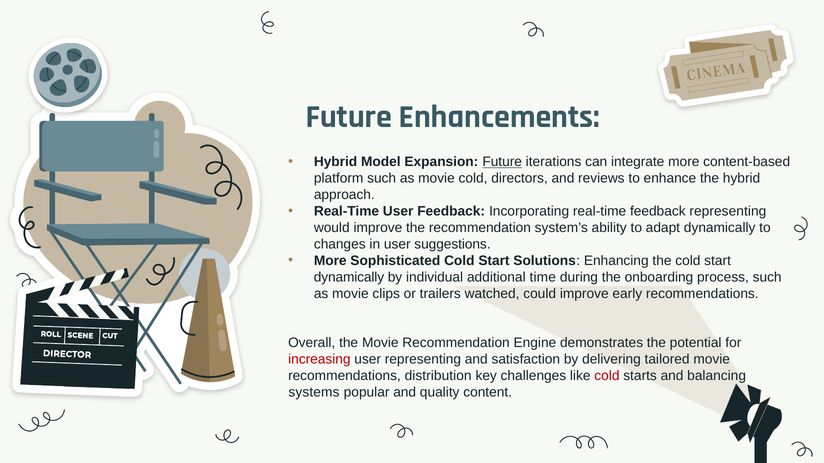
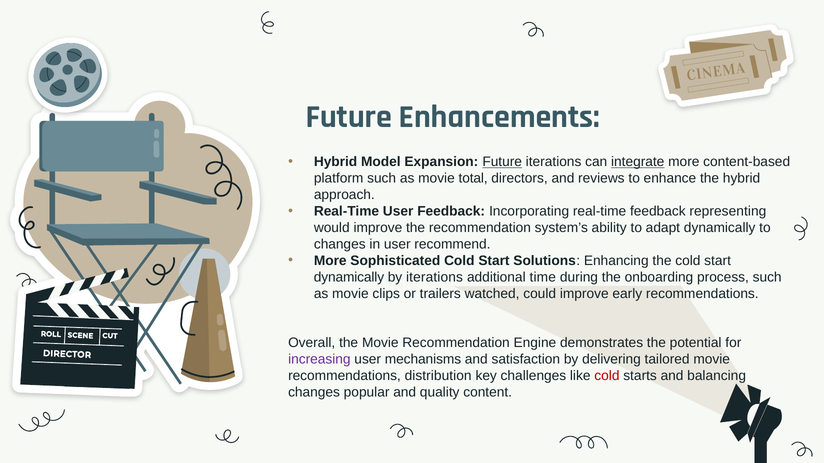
integrate underline: none -> present
movie cold: cold -> total
suggestions: suggestions -> recommend
by individual: individual -> iterations
increasing colour: red -> purple
user representing: representing -> mechanisms
systems at (314, 393): systems -> changes
